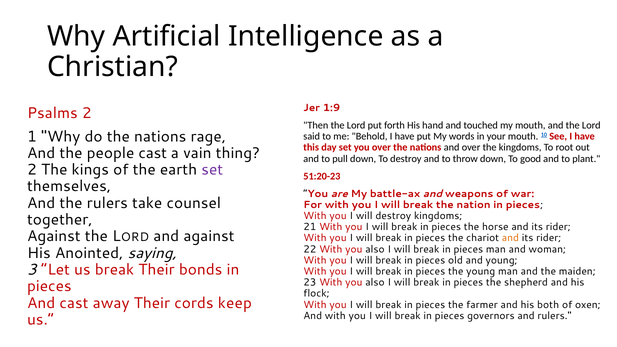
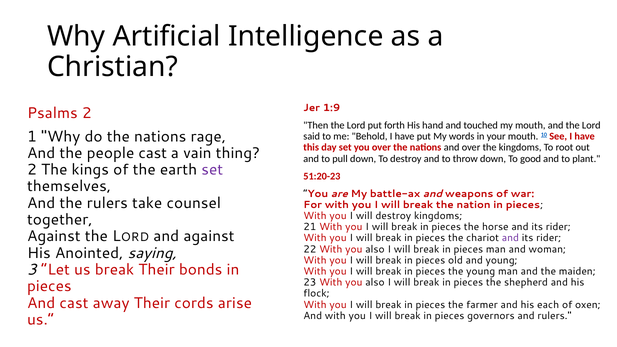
and at (510, 238) colour: orange -> purple
keep: keep -> arise
both: both -> each
